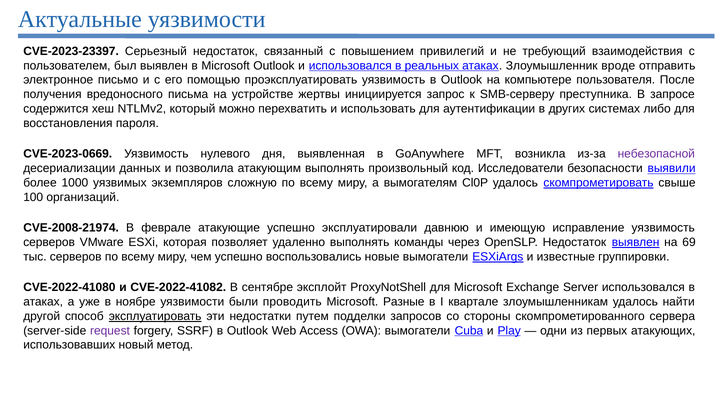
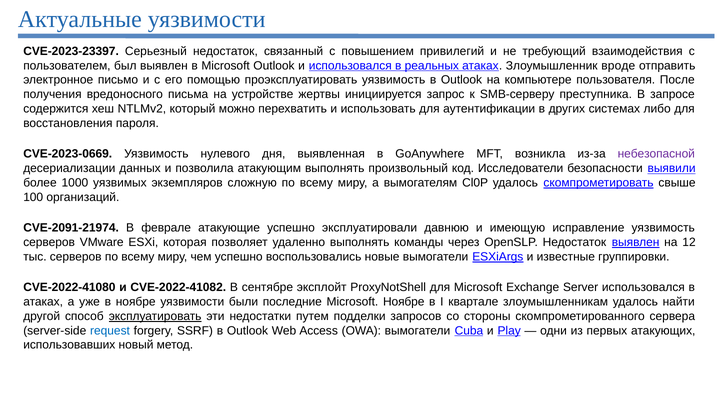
CVE-2008-21974: CVE-2008-21974 -> CVE-2091-21974
69: 69 -> 12
проводить: проводить -> последние
Microsoft Разные: Разные -> Ноябре
request colour: purple -> blue
